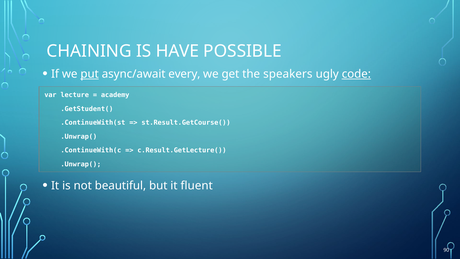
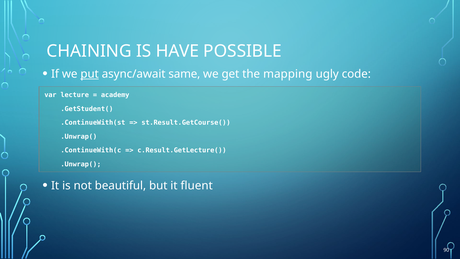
every: every -> same
speakers: speakers -> mapping
code underline: present -> none
